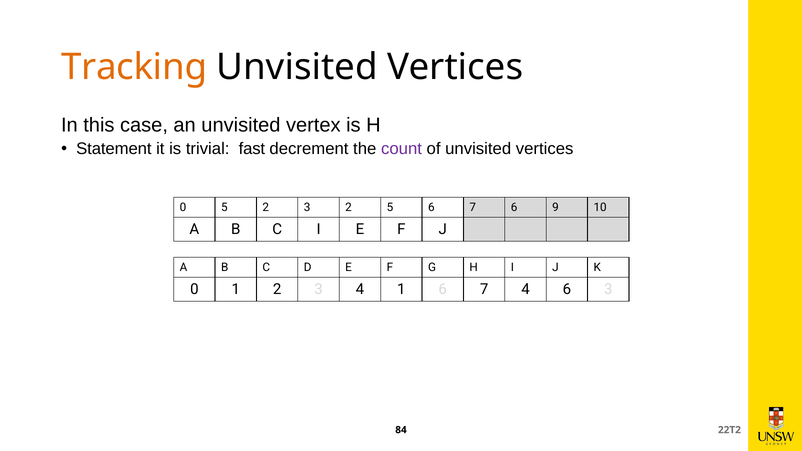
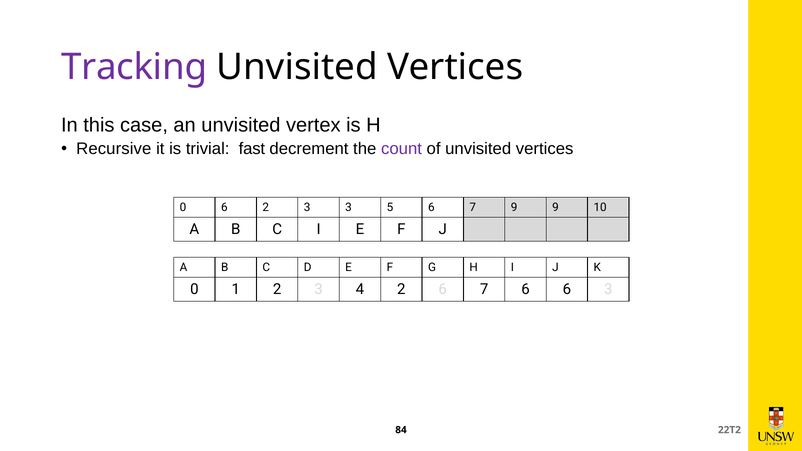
Tracking colour: orange -> purple
Statement: Statement -> Recursive
0 5: 5 -> 6
3 2: 2 -> 3
7 6: 6 -> 9
4 1: 1 -> 2
7 4: 4 -> 6
